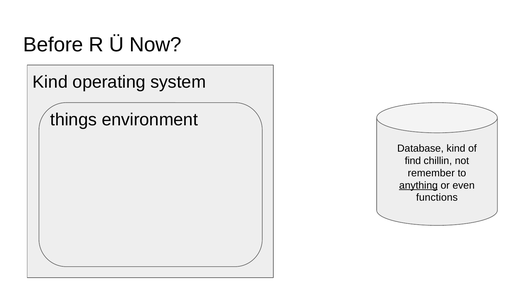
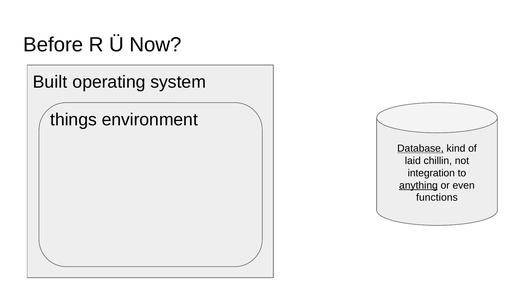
Kind at (50, 82): Kind -> Built
Database underline: none -> present
find: find -> laid
remember: remember -> integration
